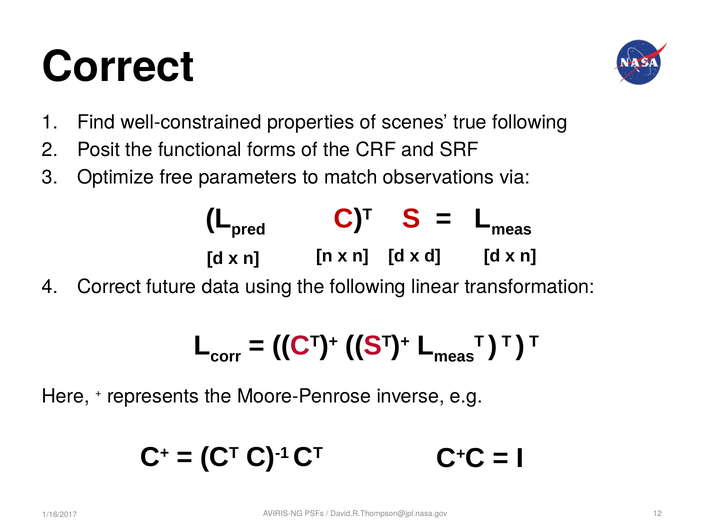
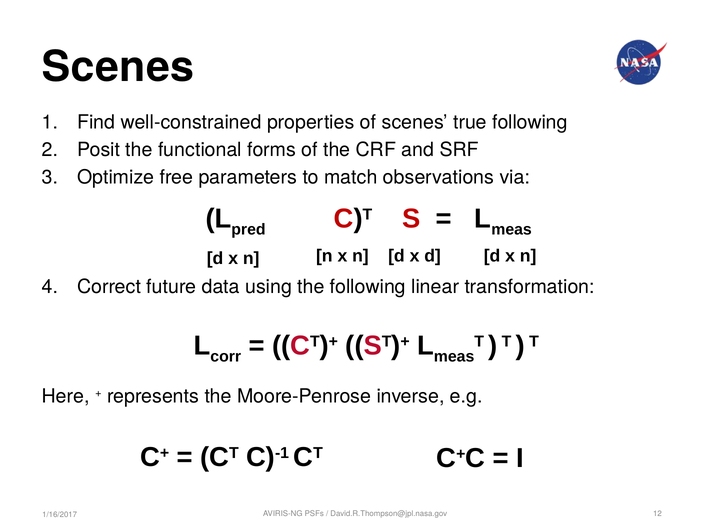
Correct at (118, 67): Correct -> Scenes
